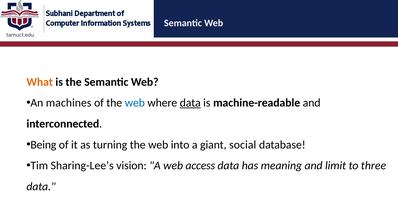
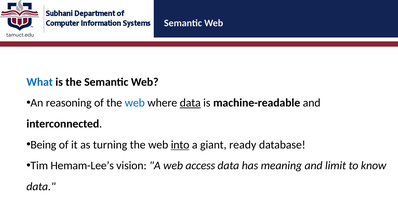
What colour: orange -> blue
machines: machines -> reasoning
into underline: none -> present
social: social -> ready
Sharing-Lee’s: Sharing-Lee’s -> Hemam-Lee’s
three: three -> know
